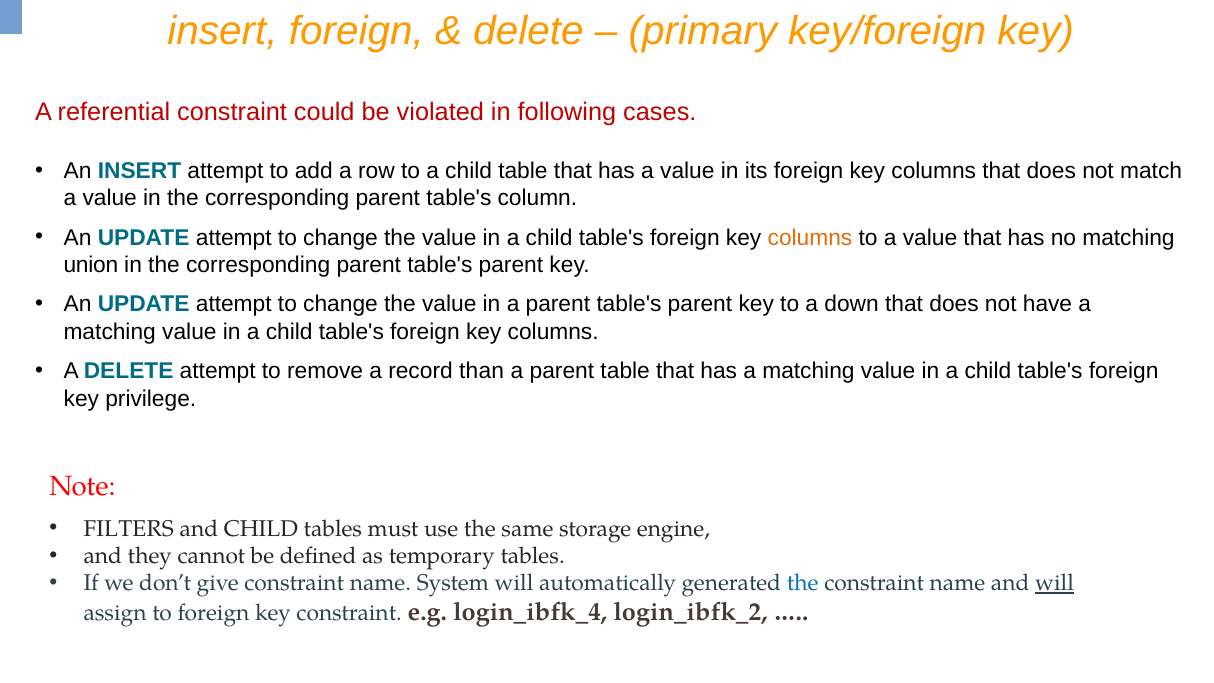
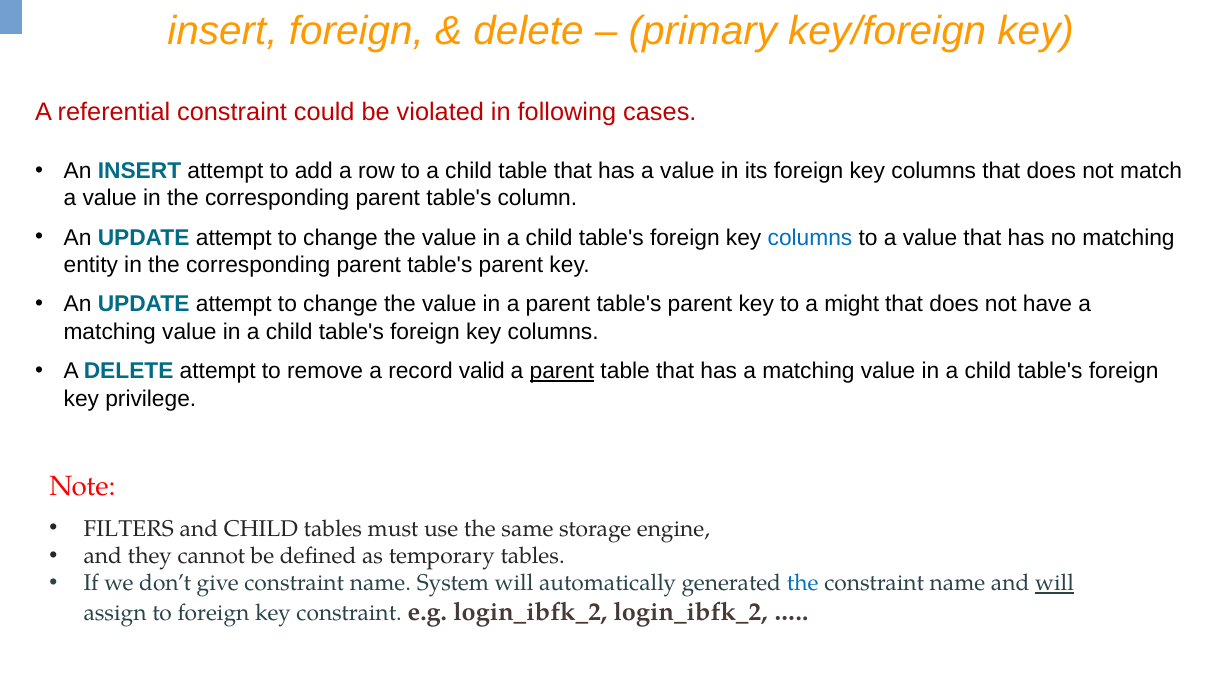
columns at (810, 238) colour: orange -> blue
union: union -> entity
down: down -> might
than: than -> valid
parent at (562, 371) underline: none -> present
e.g login_ibfk_4: login_ibfk_4 -> login_ibfk_2
